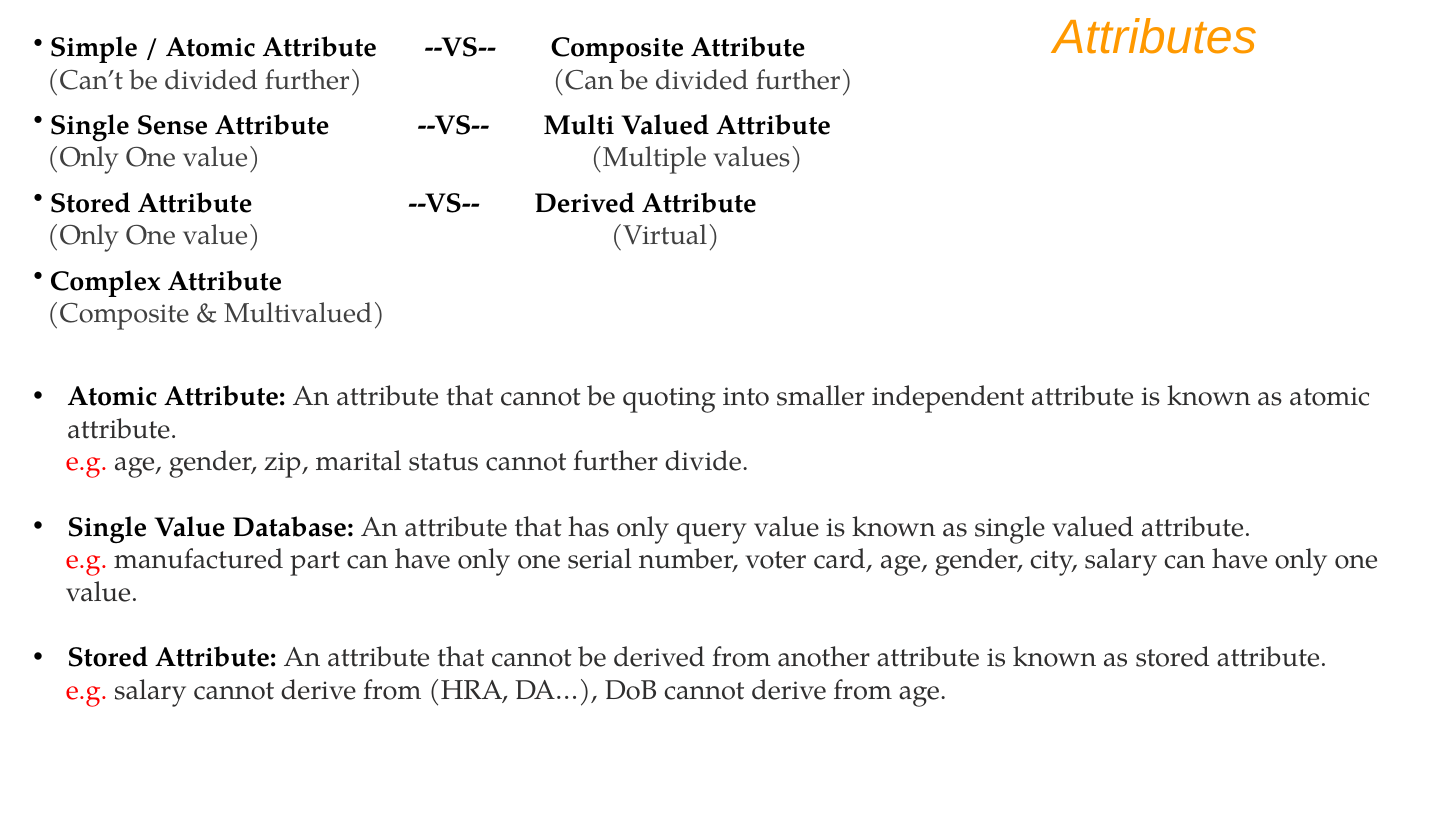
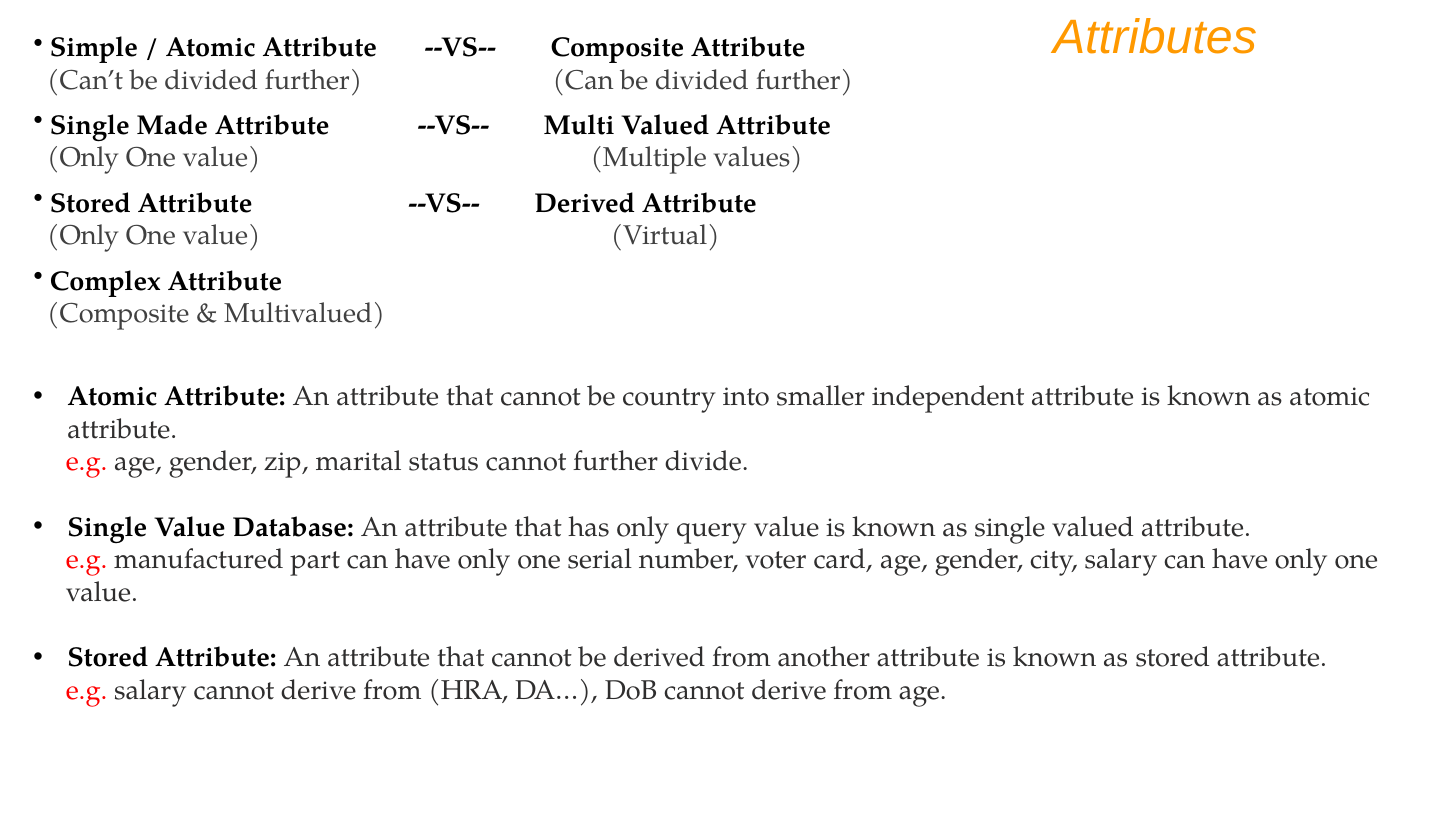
Sense: Sense -> Made
quoting: quoting -> country
